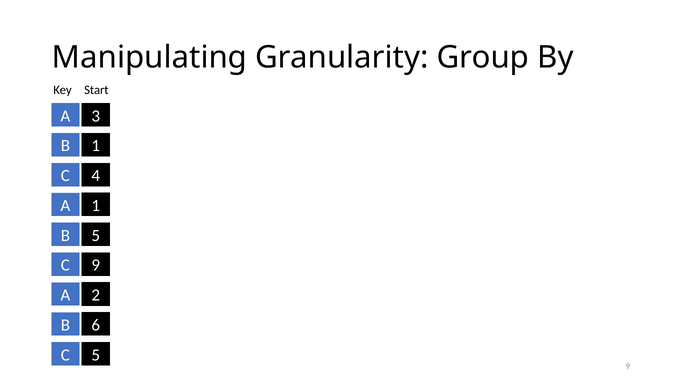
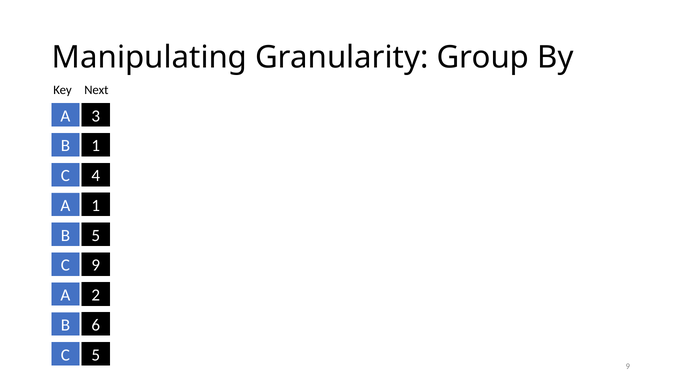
Start: Start -> Next
